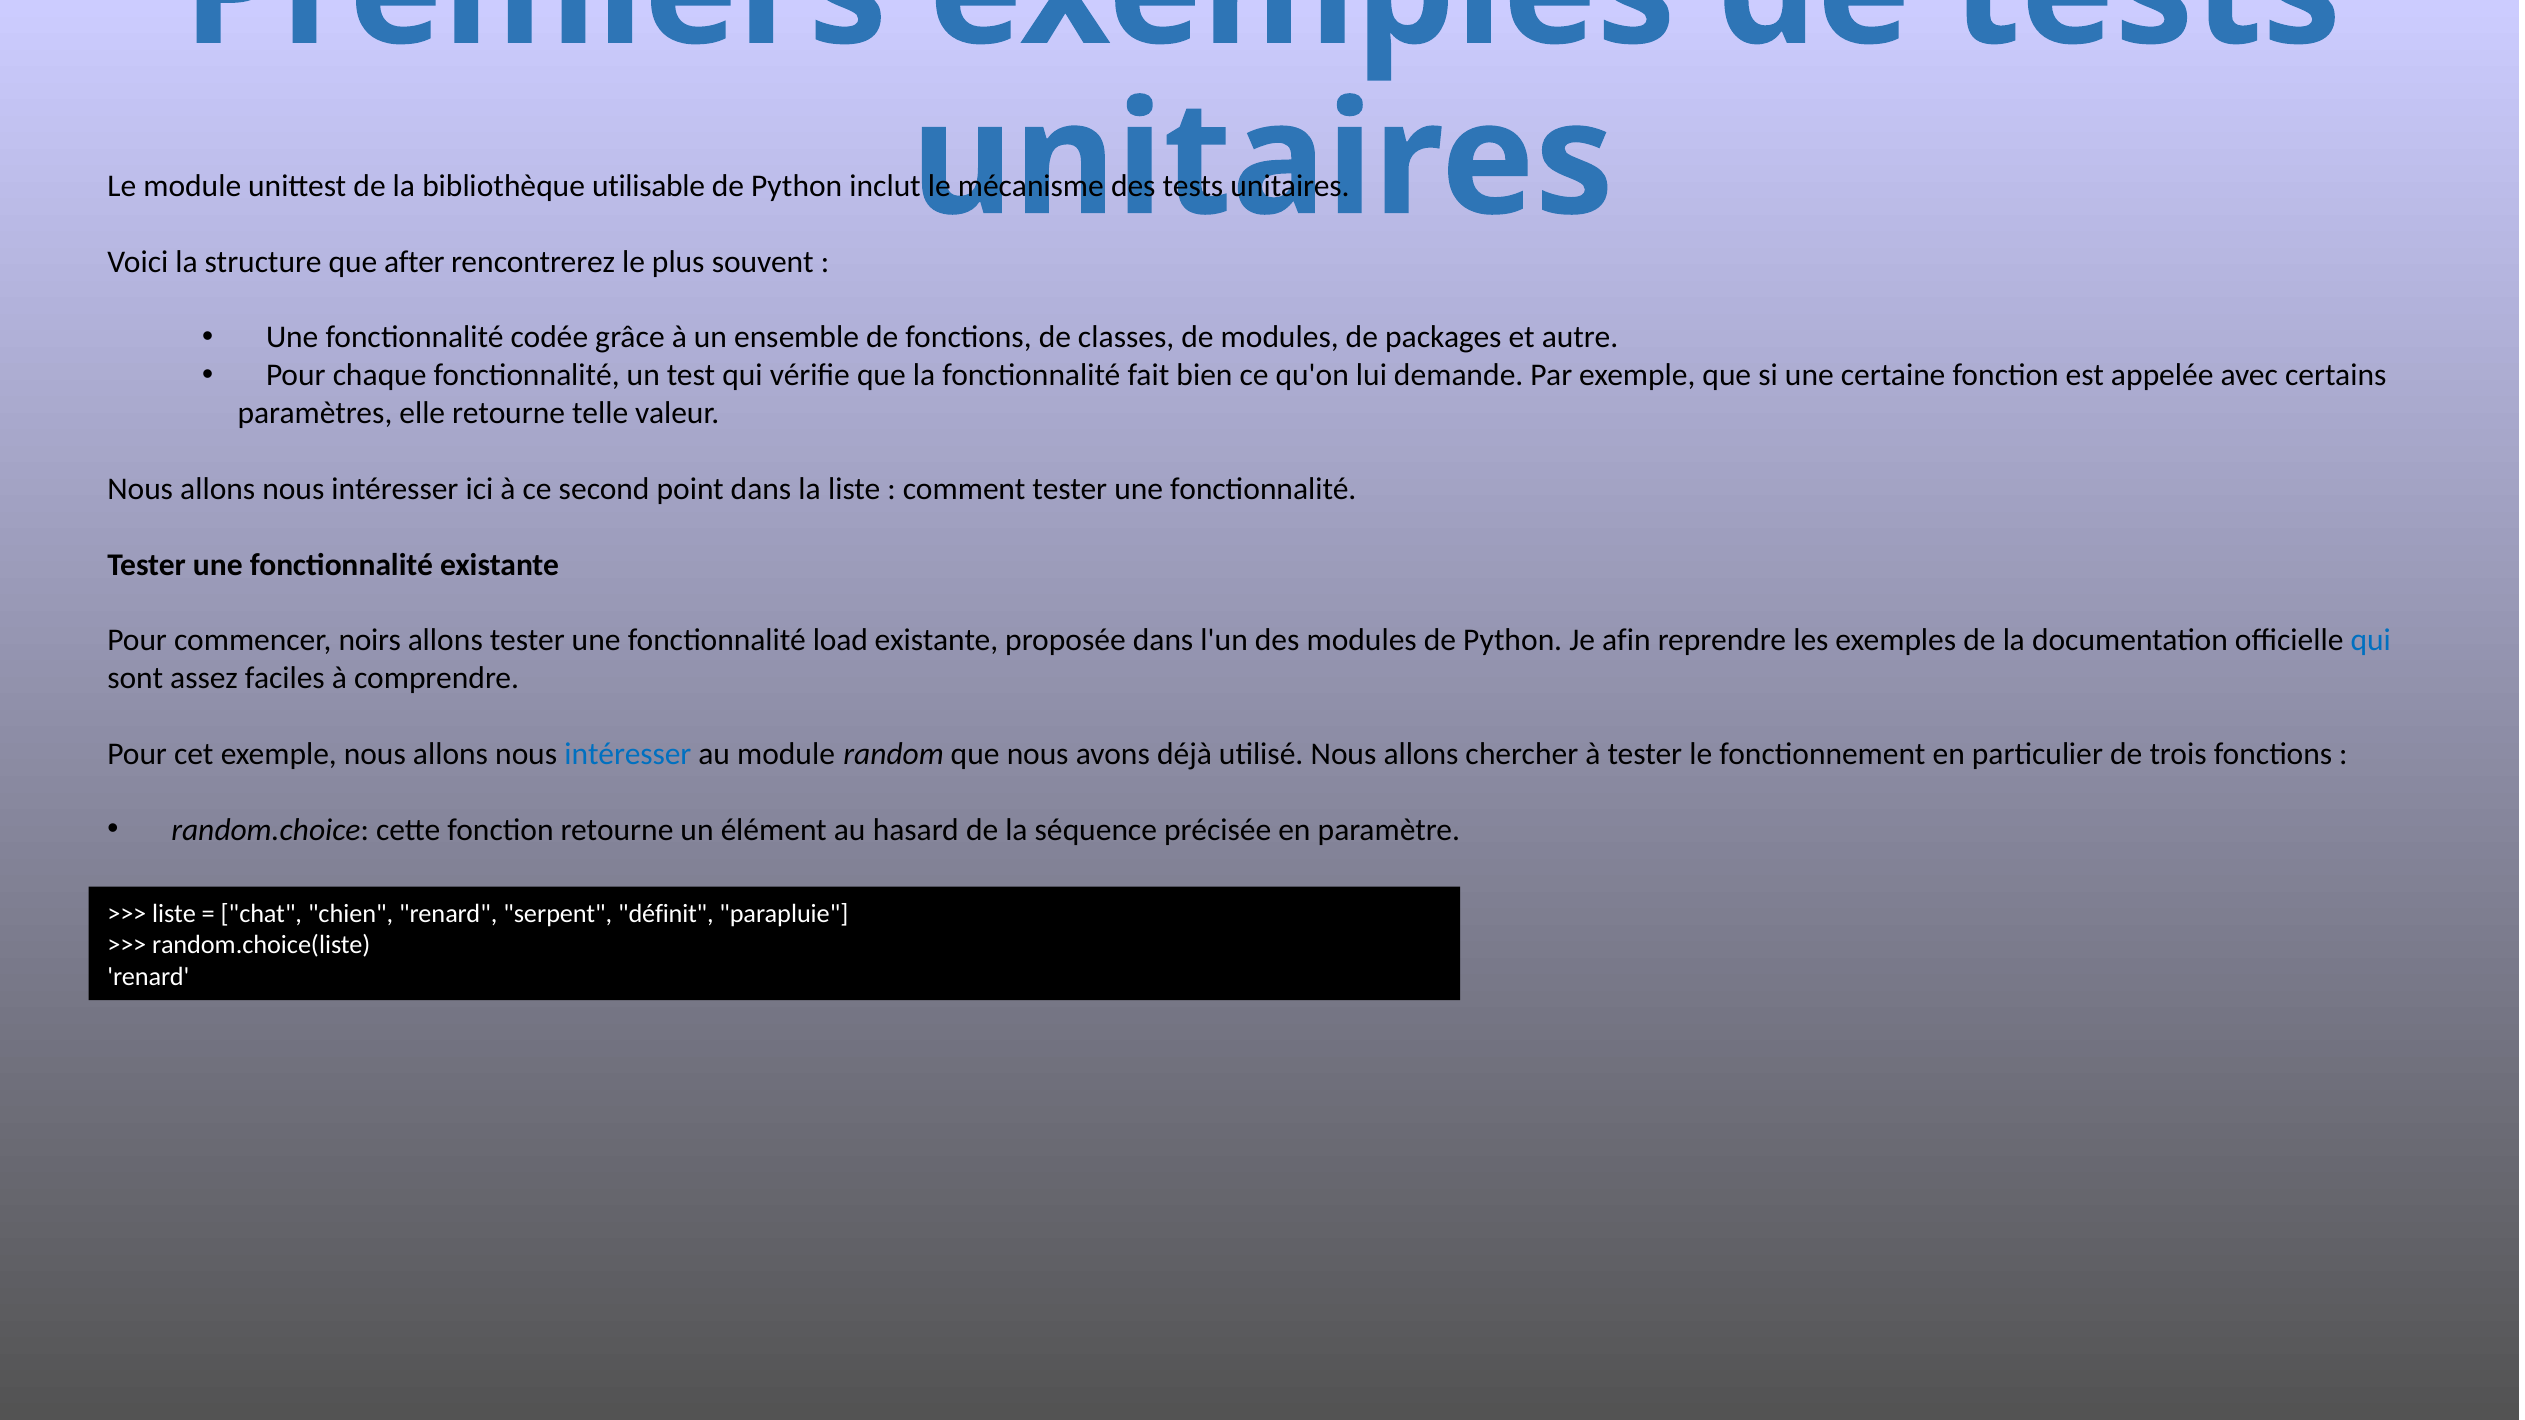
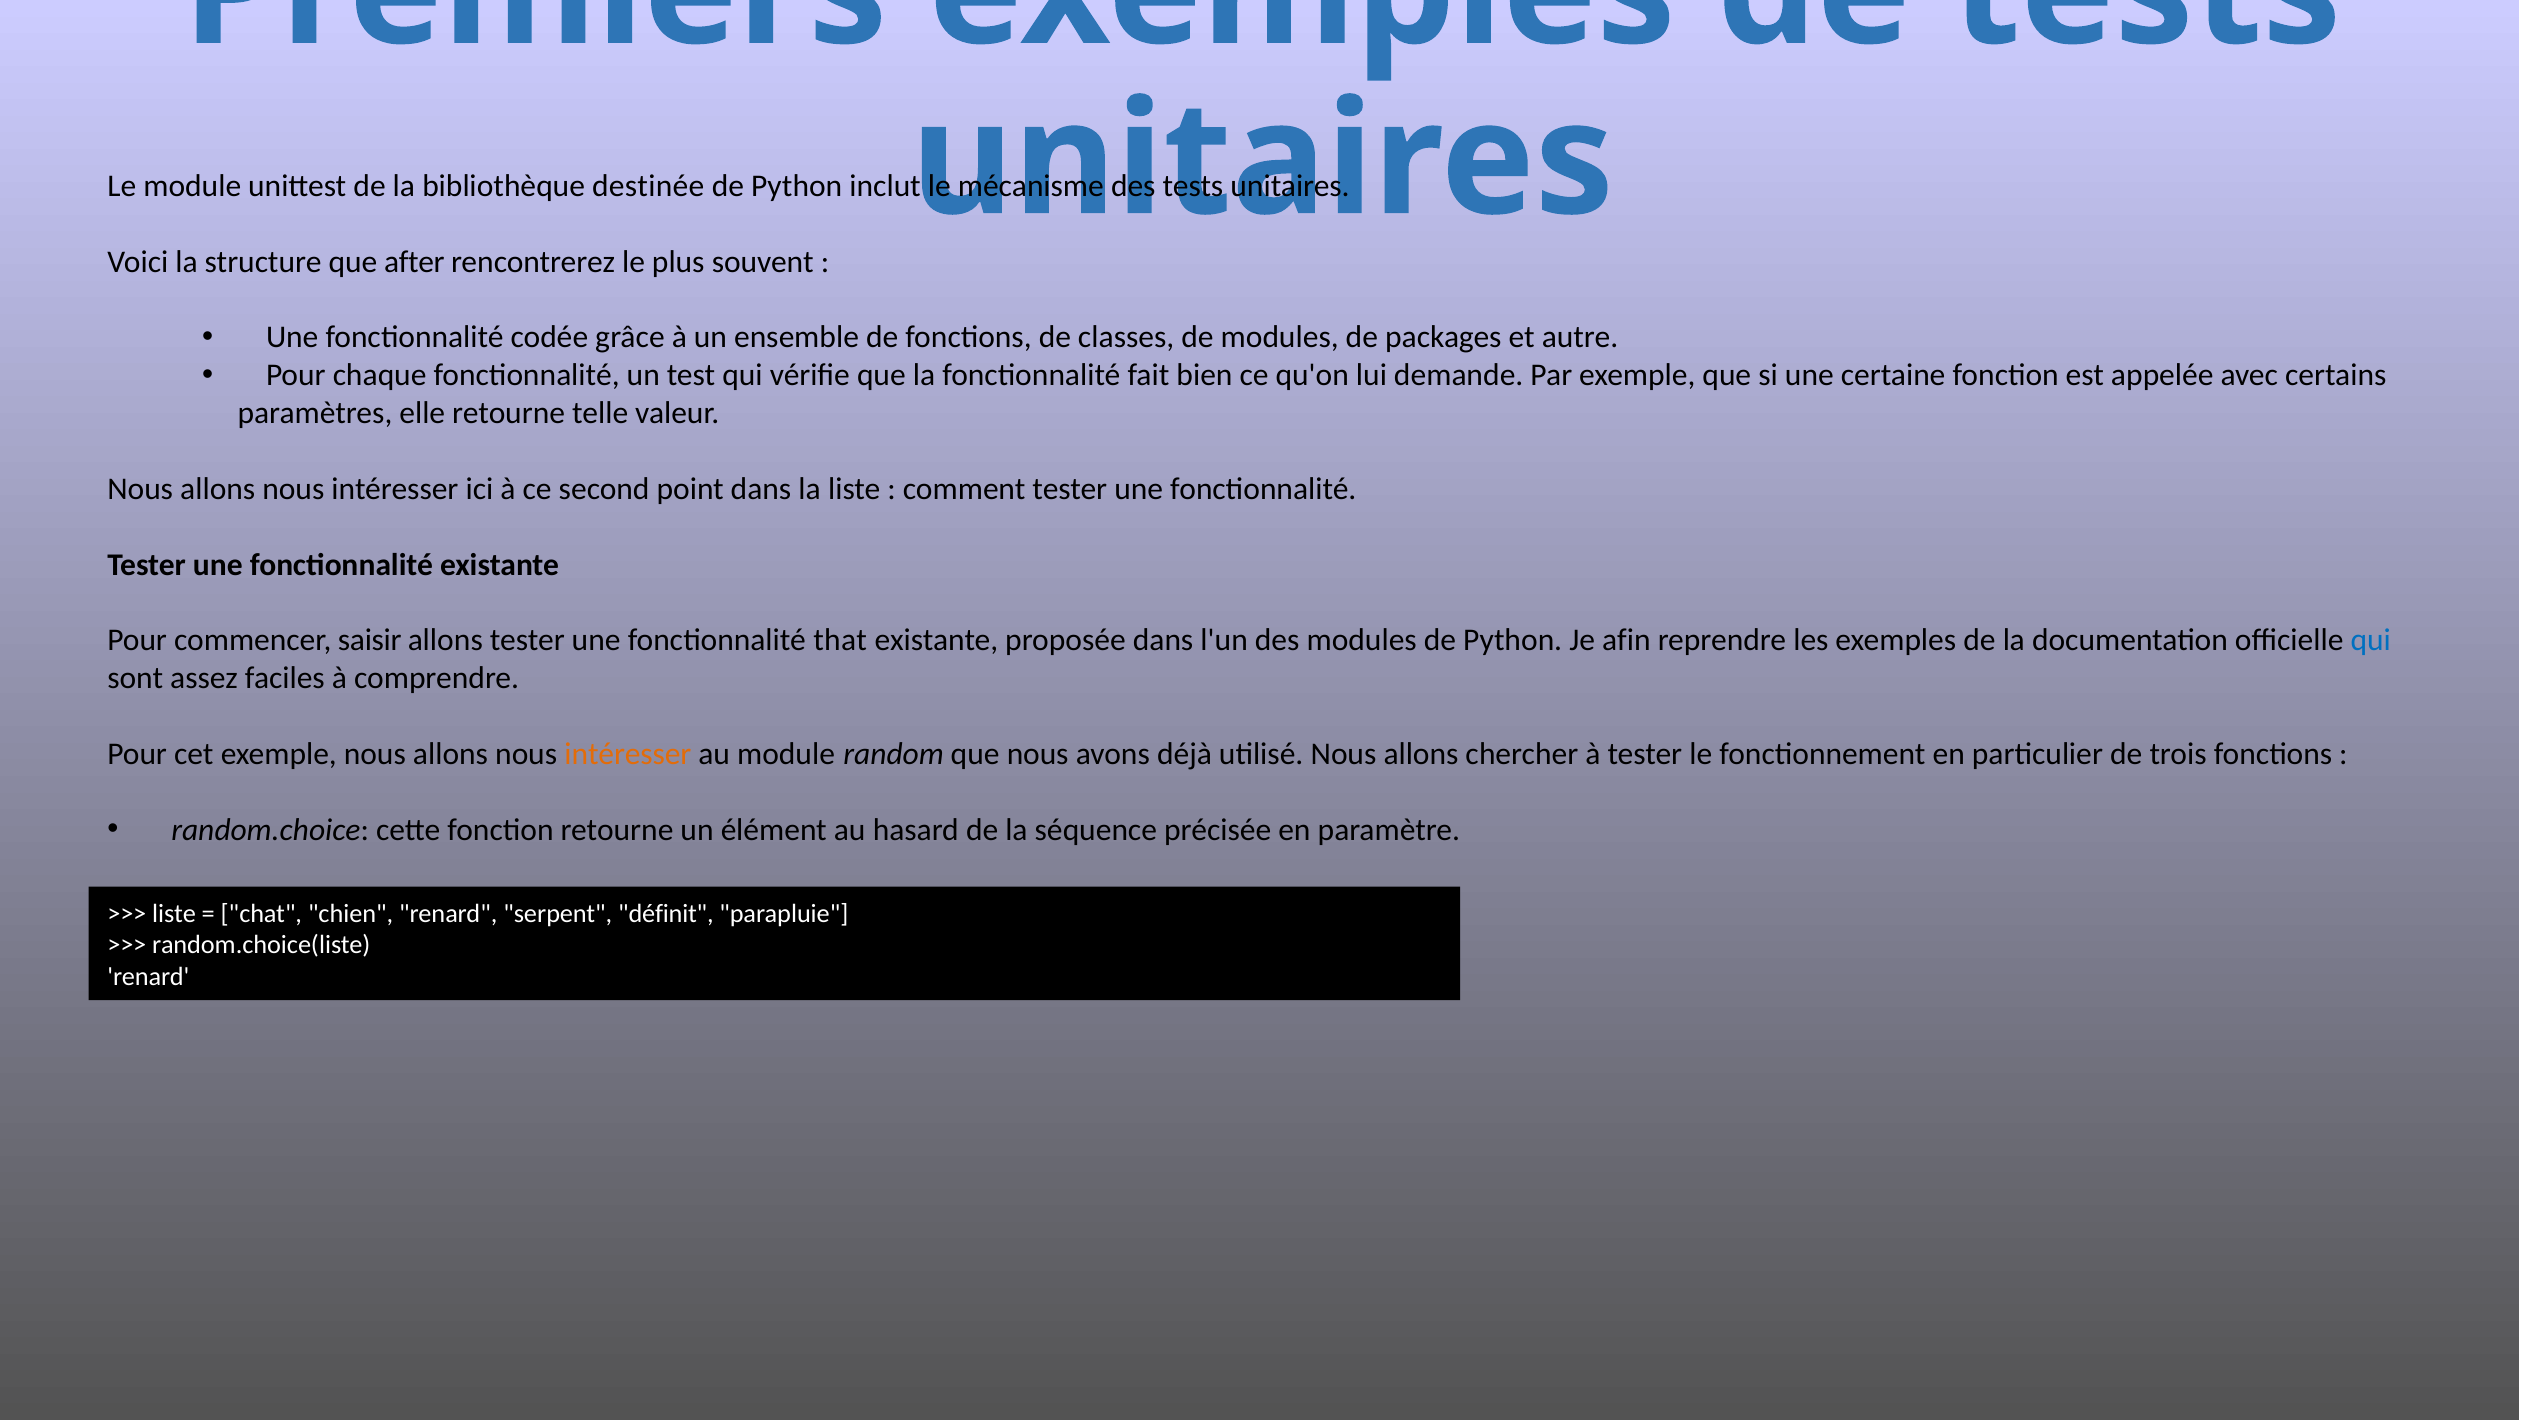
utilisable: utilisable -> destinée
noirs: noirs -> saisir
load: load -> that
intéresser at (628, 754) colour: blue -> orange
